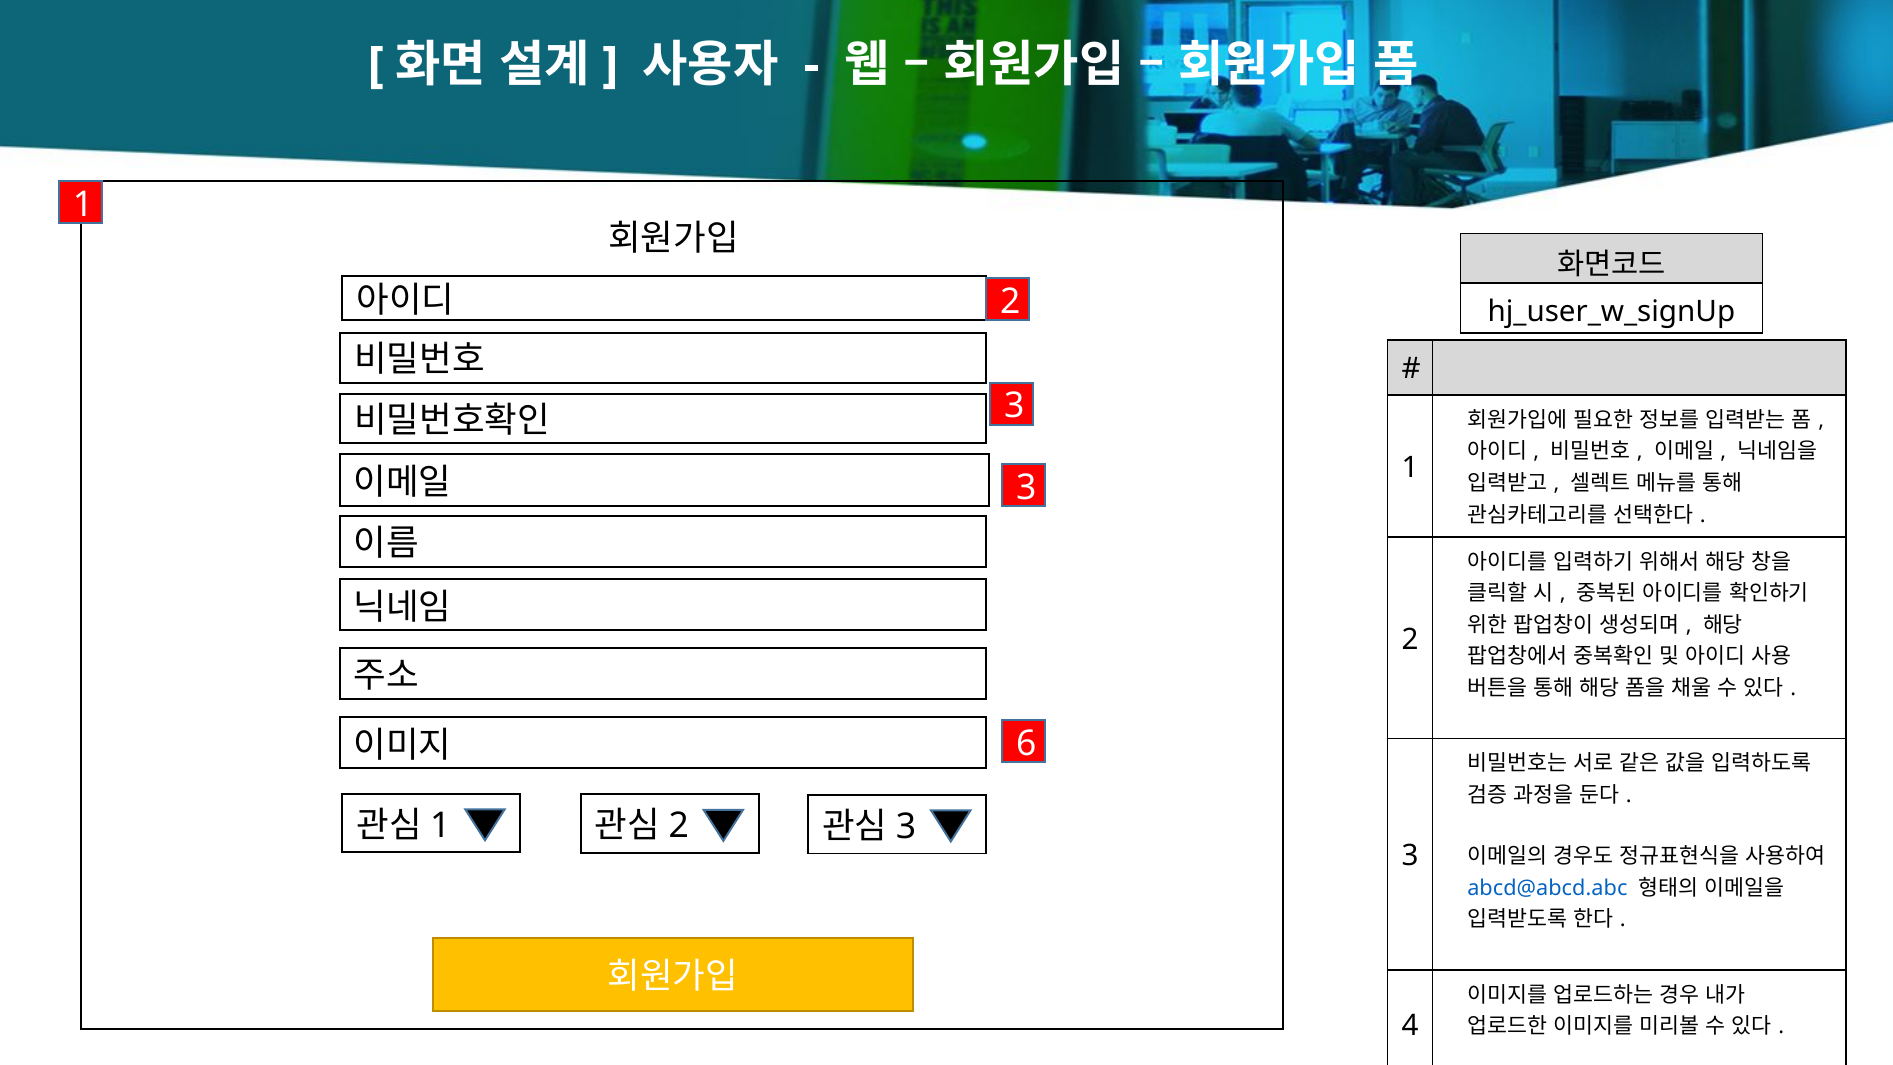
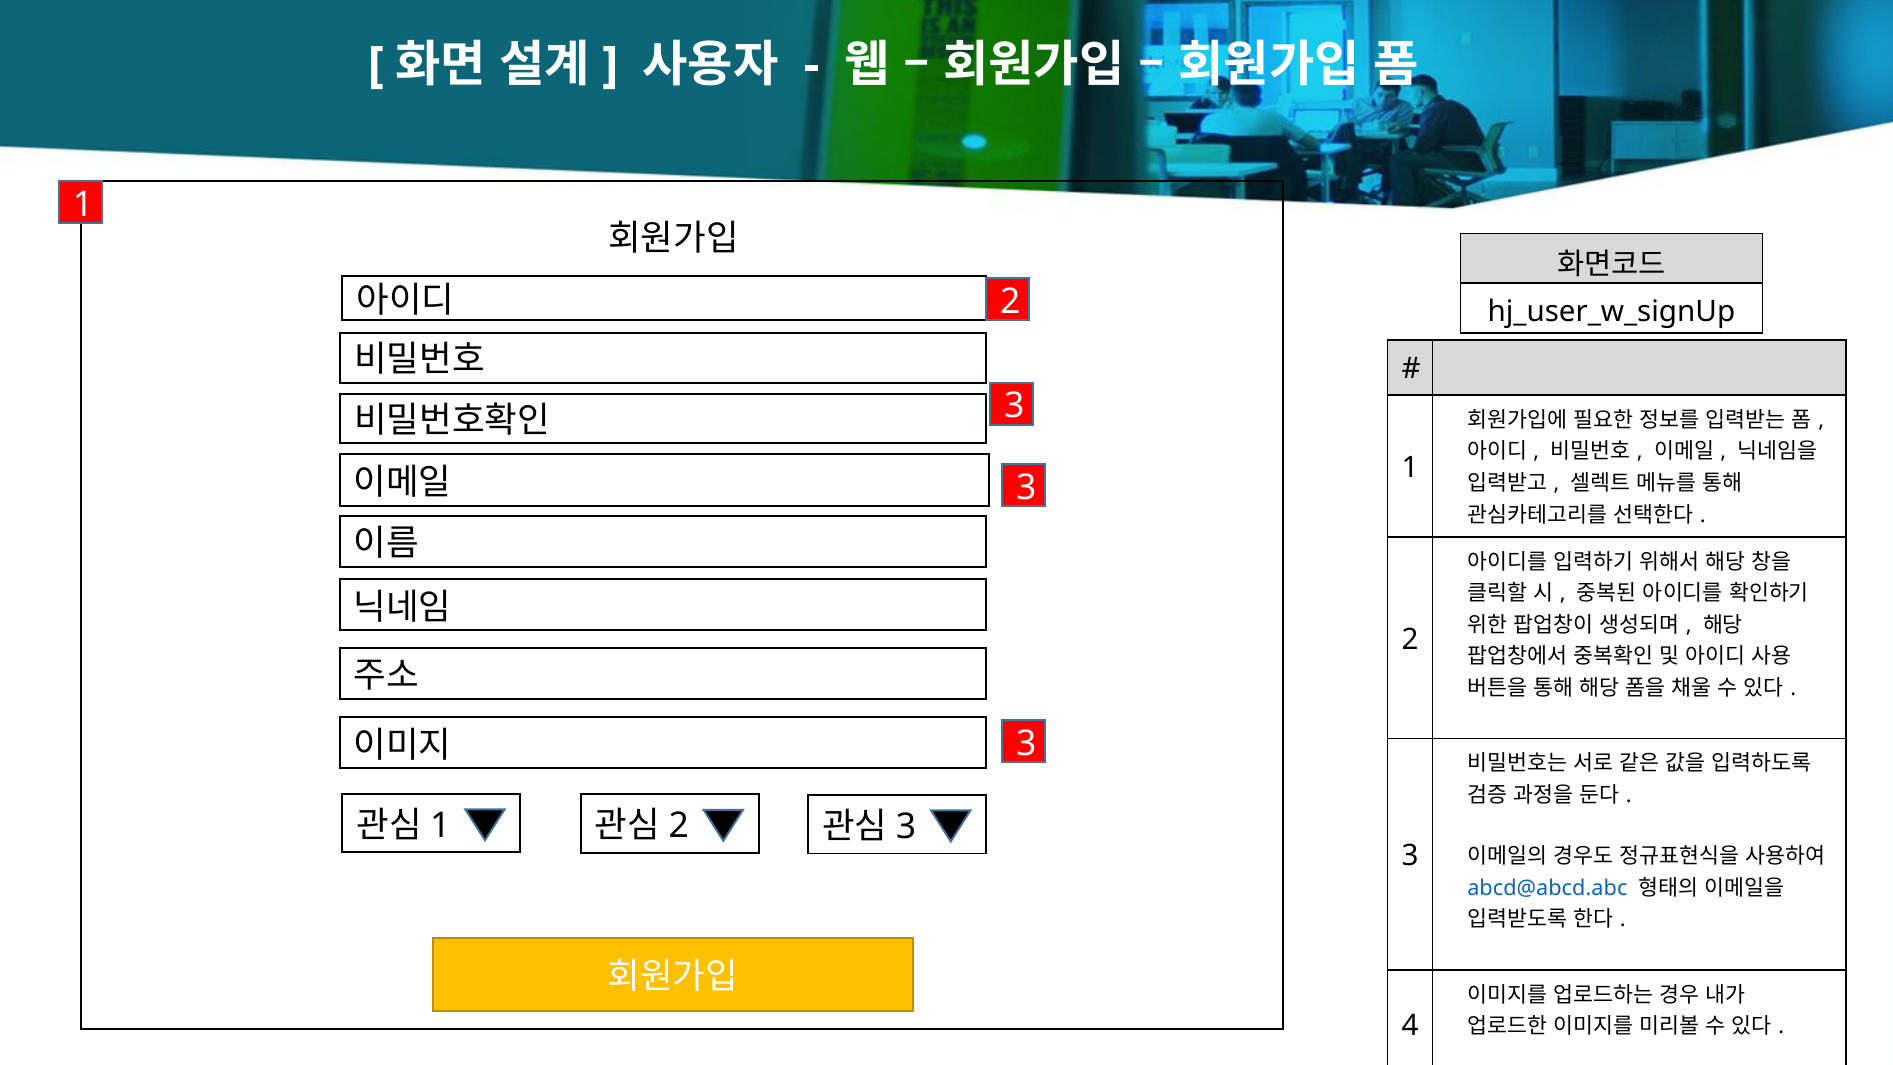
6 at (1026, 743): 6 -> 3
